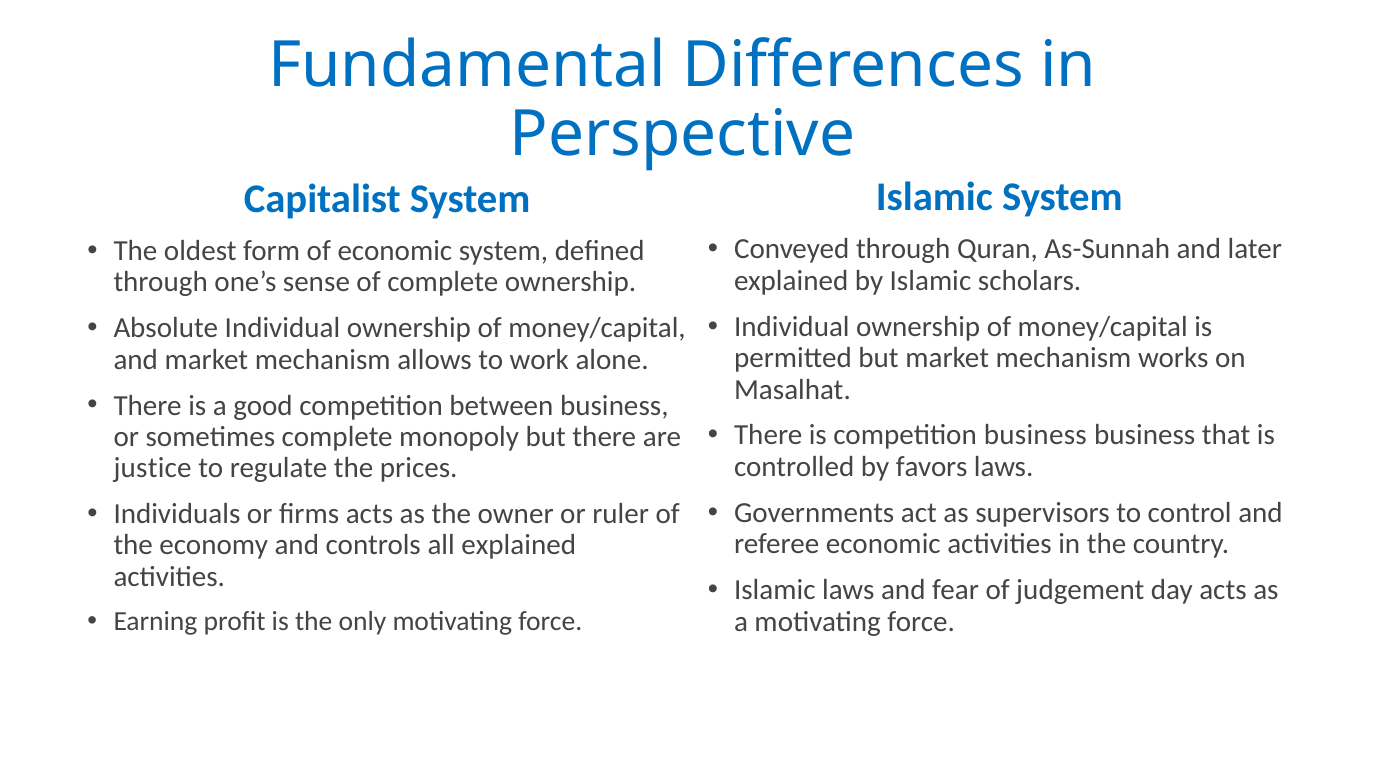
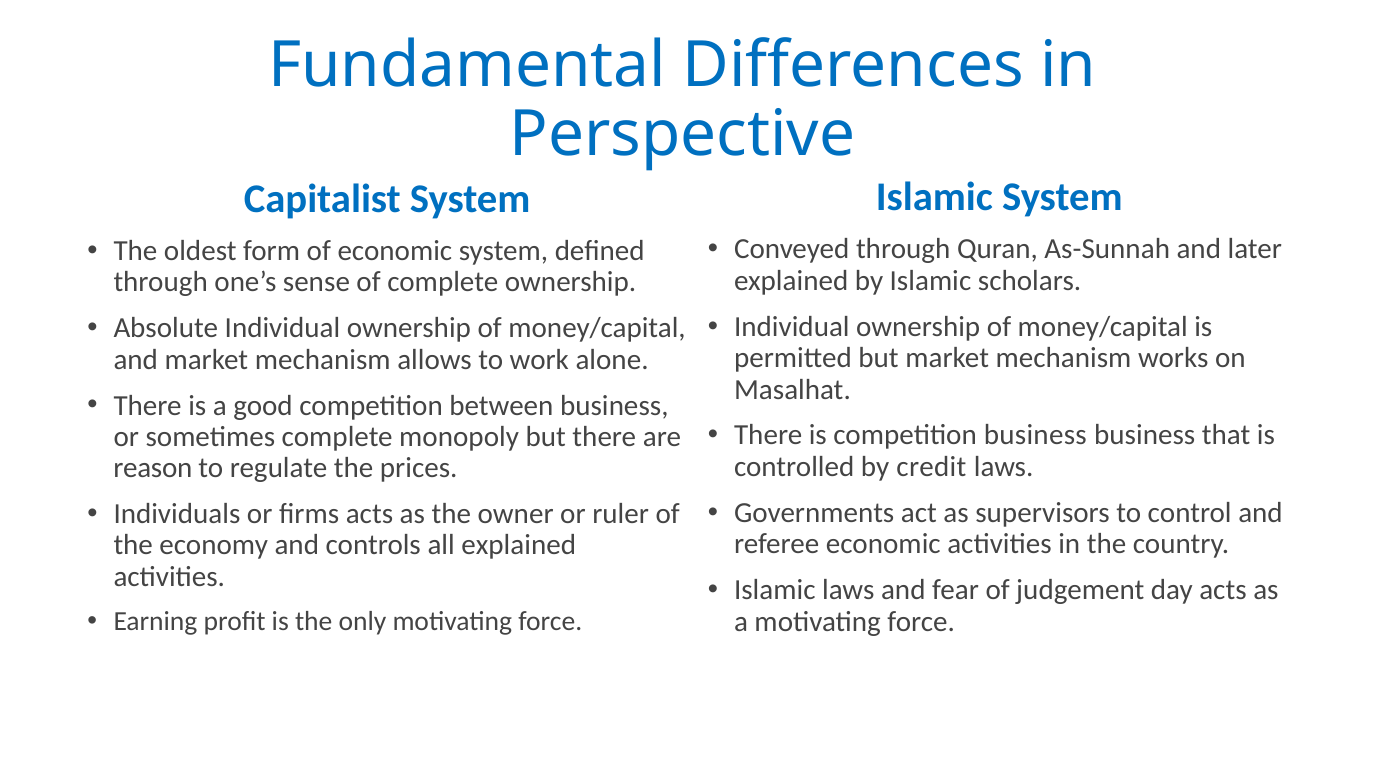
favors: favors -> credit
justice: justice -> reason
